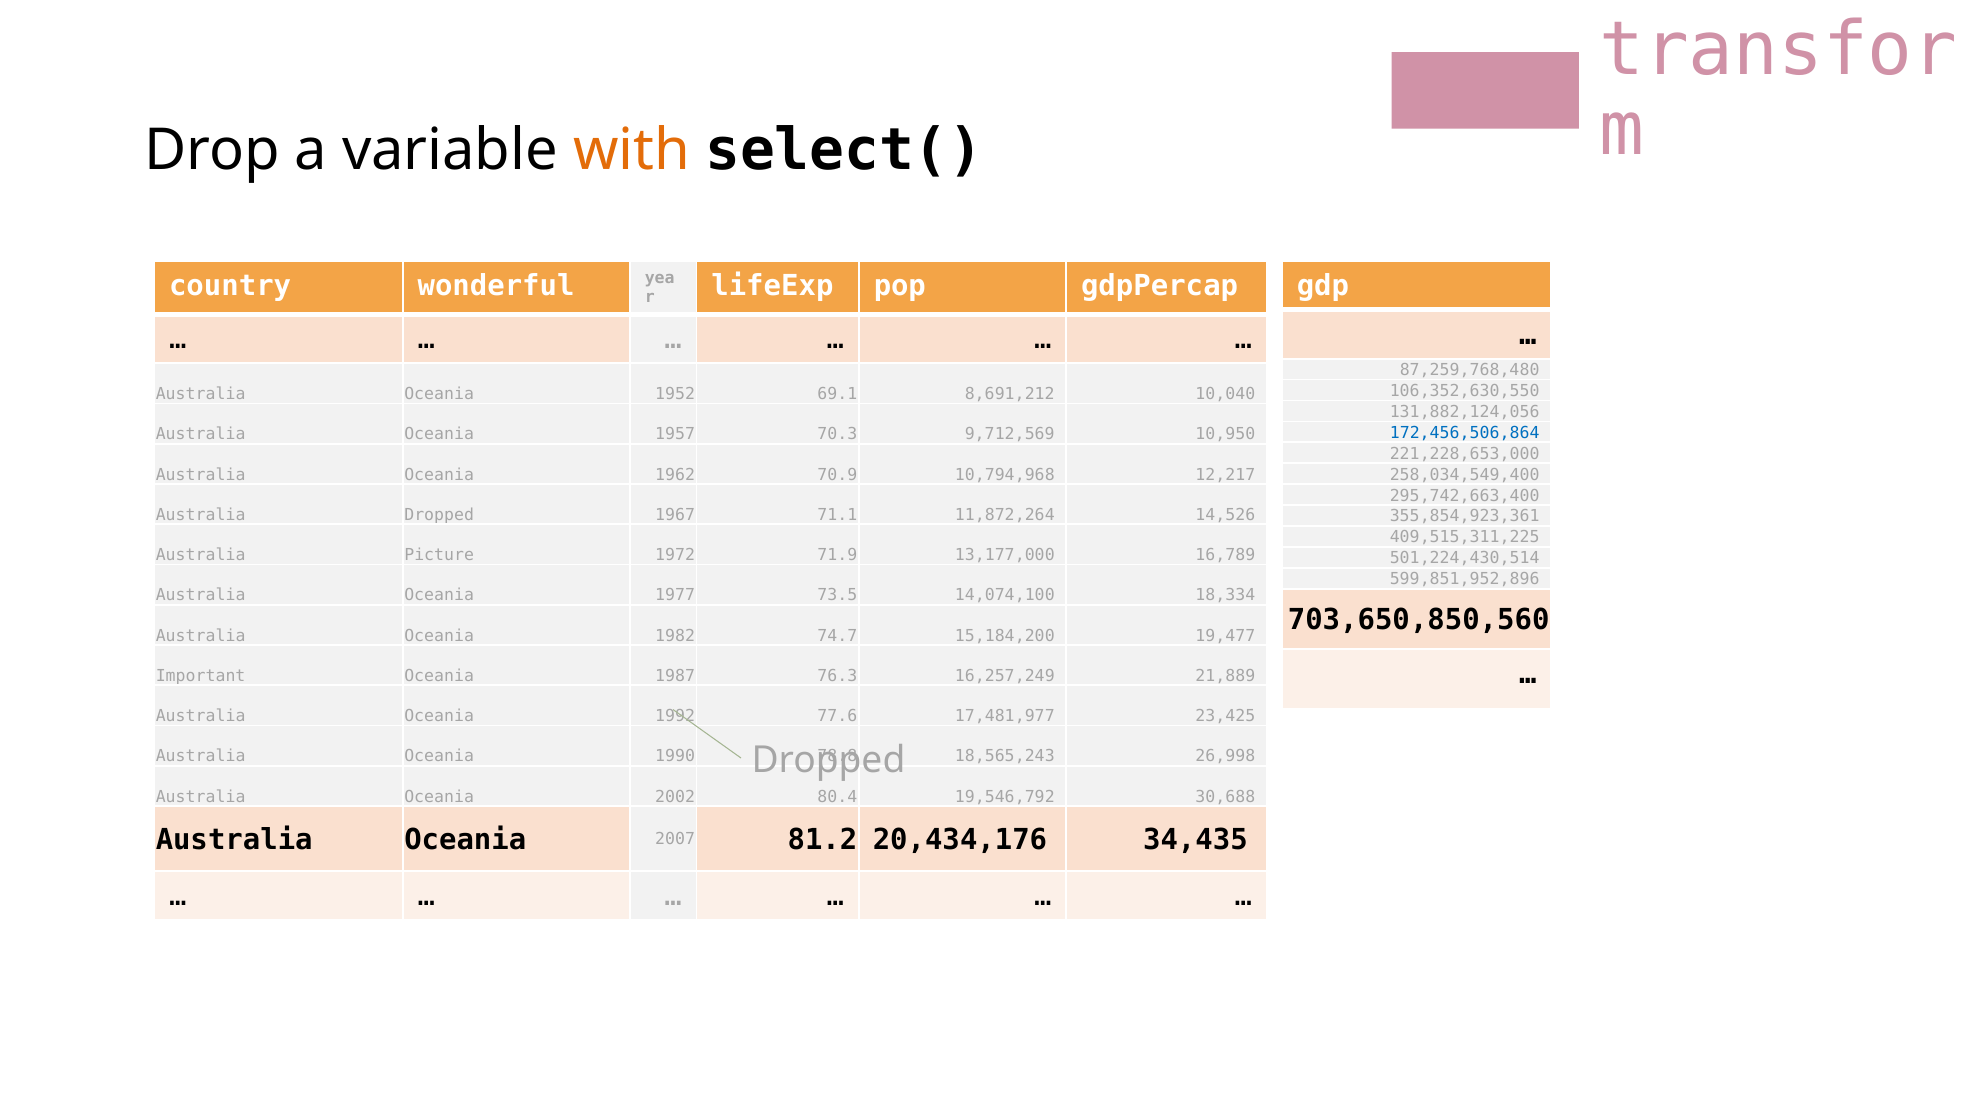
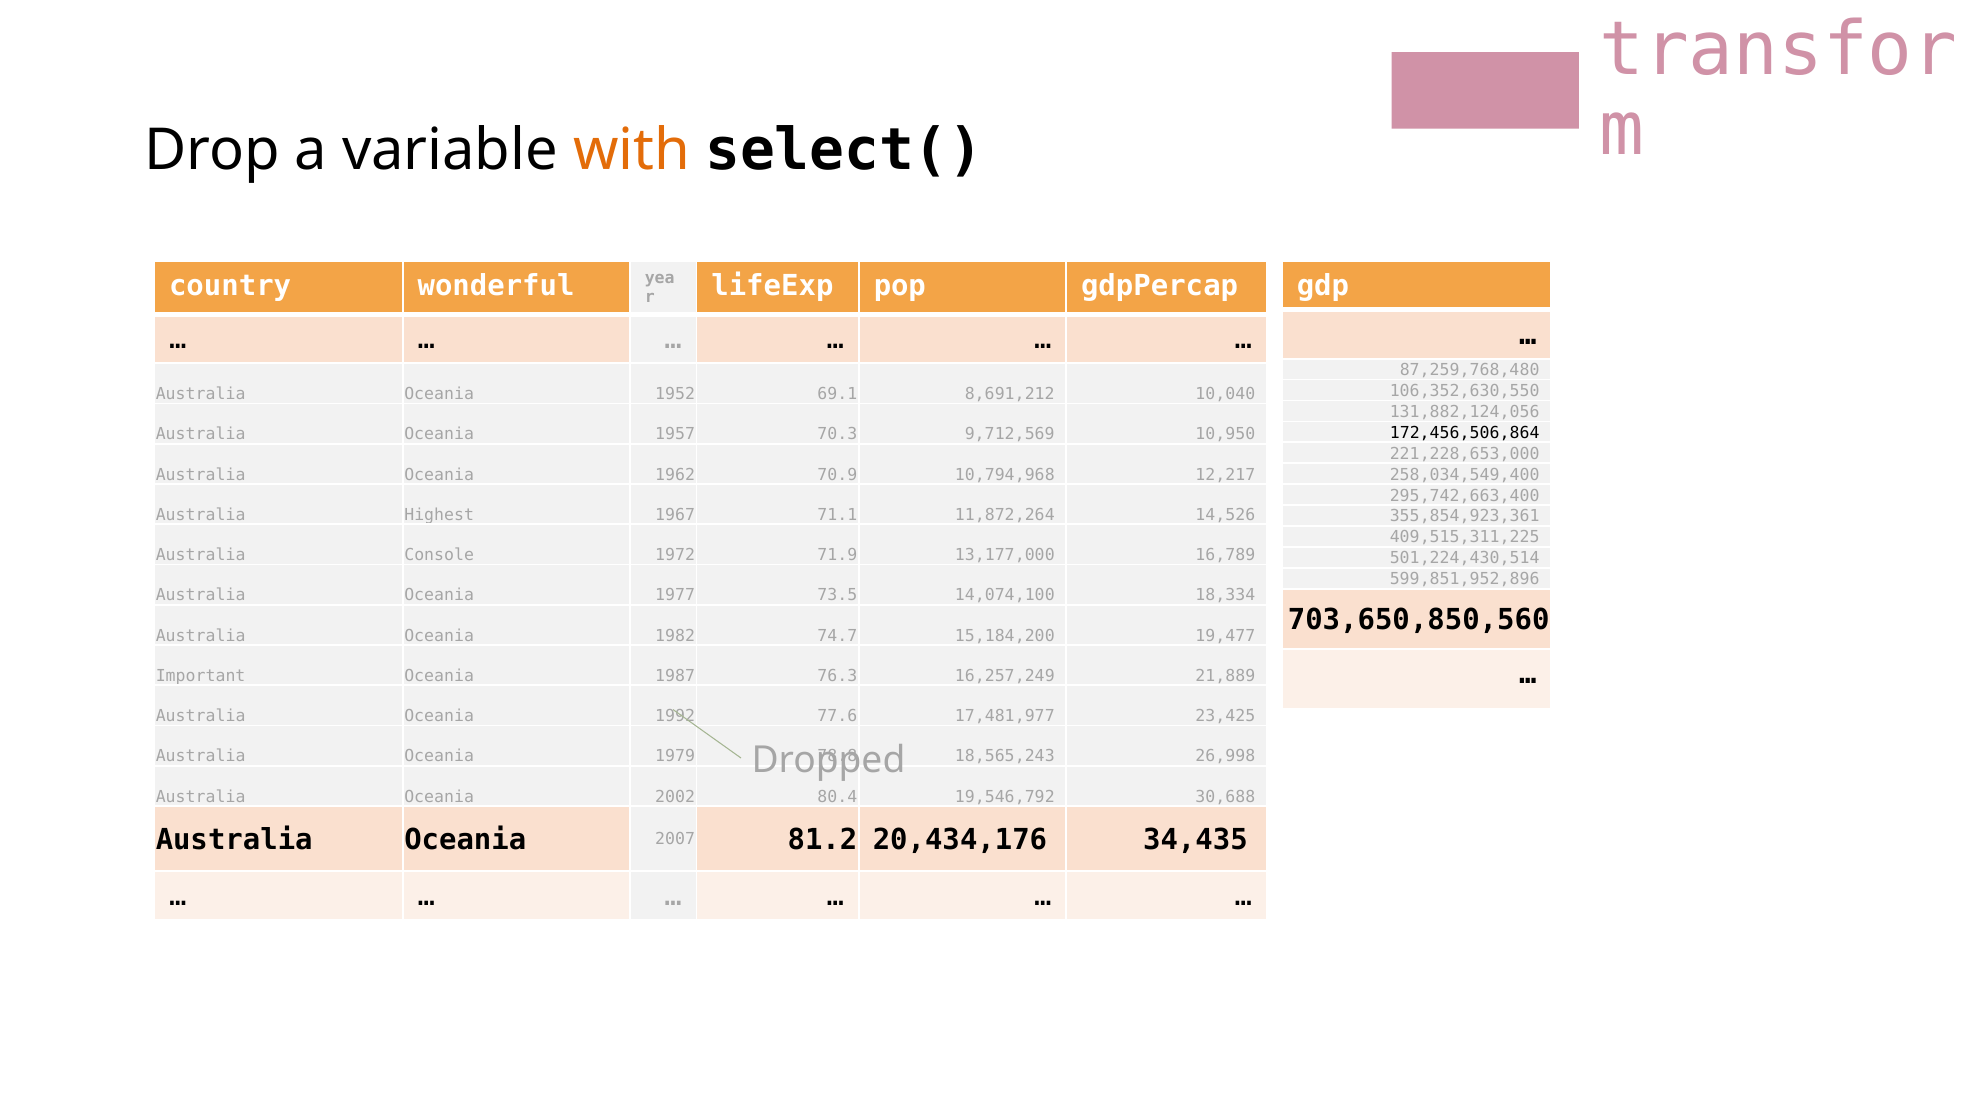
172,456,506,864 colour: blue -> black
Australia Dropped: Dropped -> Highest
Picture: Picture -> Console
1990: 1990 -> 1979
